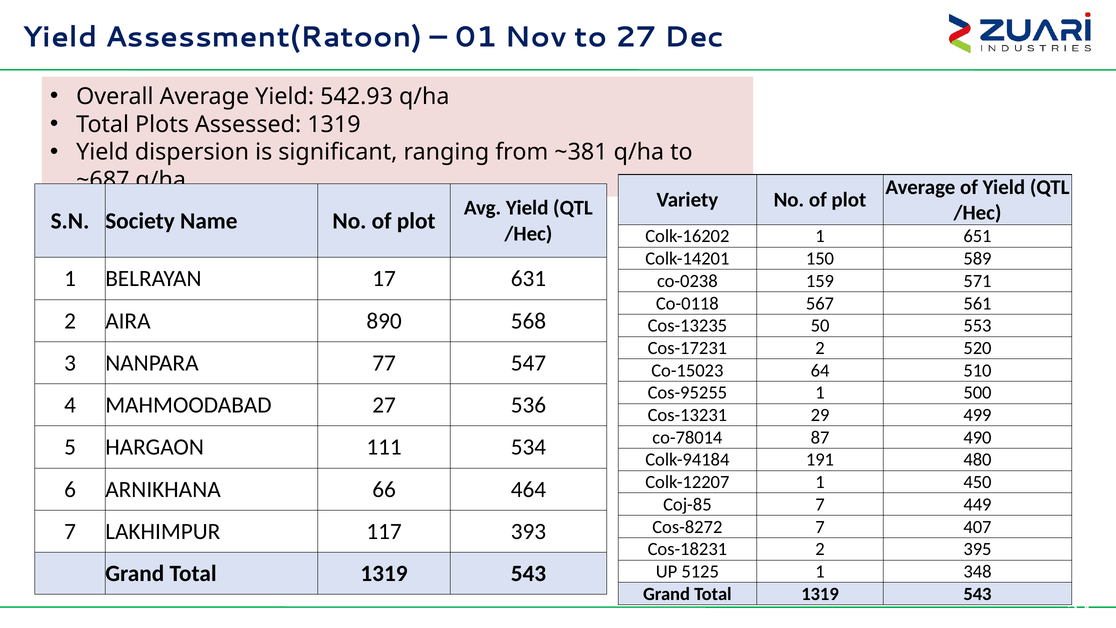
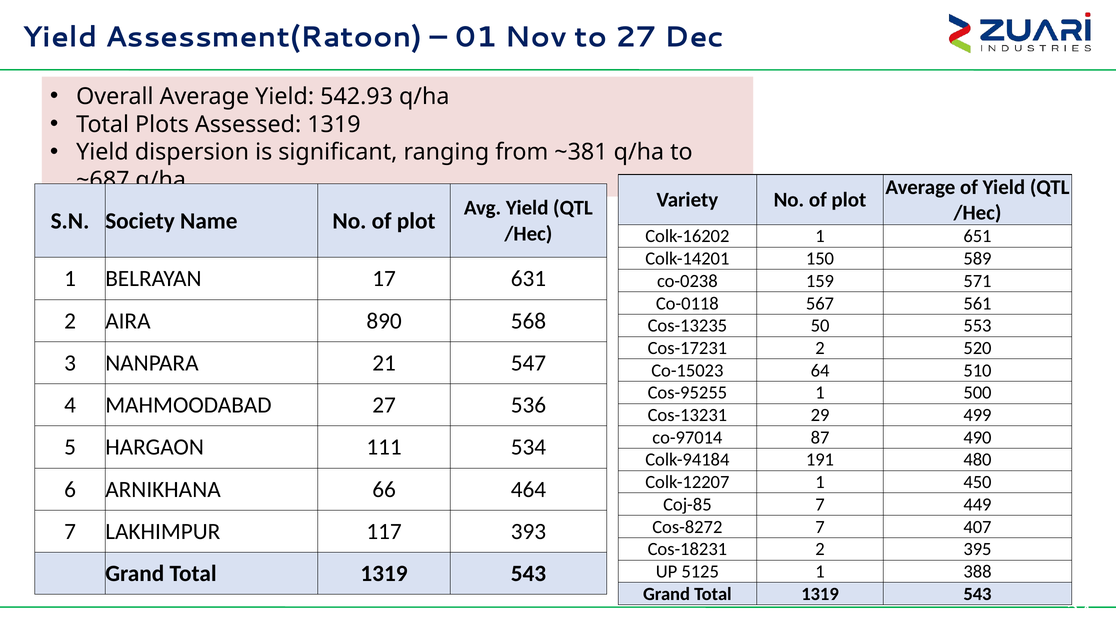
77: 77 -> 21
co-78014: co-78014 -> co-97014
348: 348 -> 388
